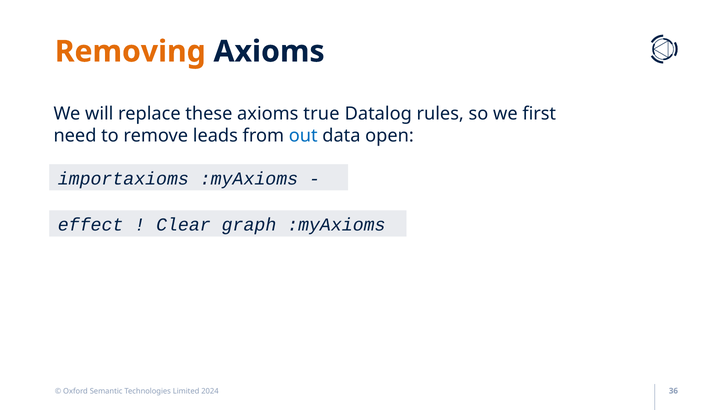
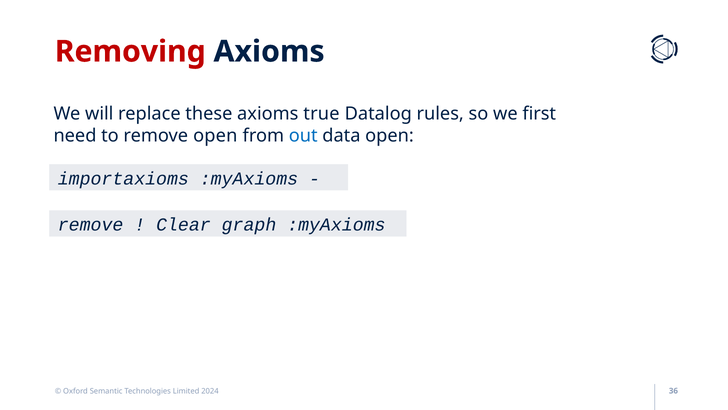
Removing colour: orange -> red
remove leads: leads -> open
effect at (91, 224): effect -> remove
